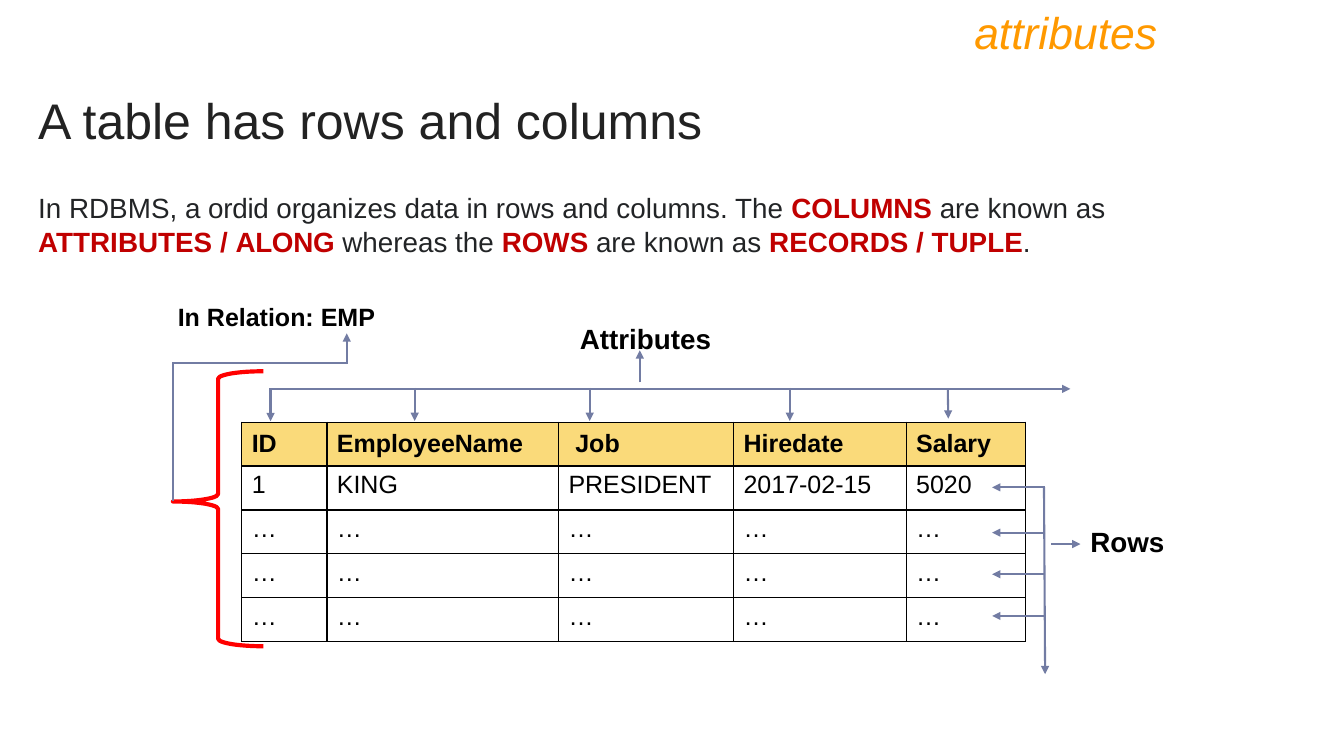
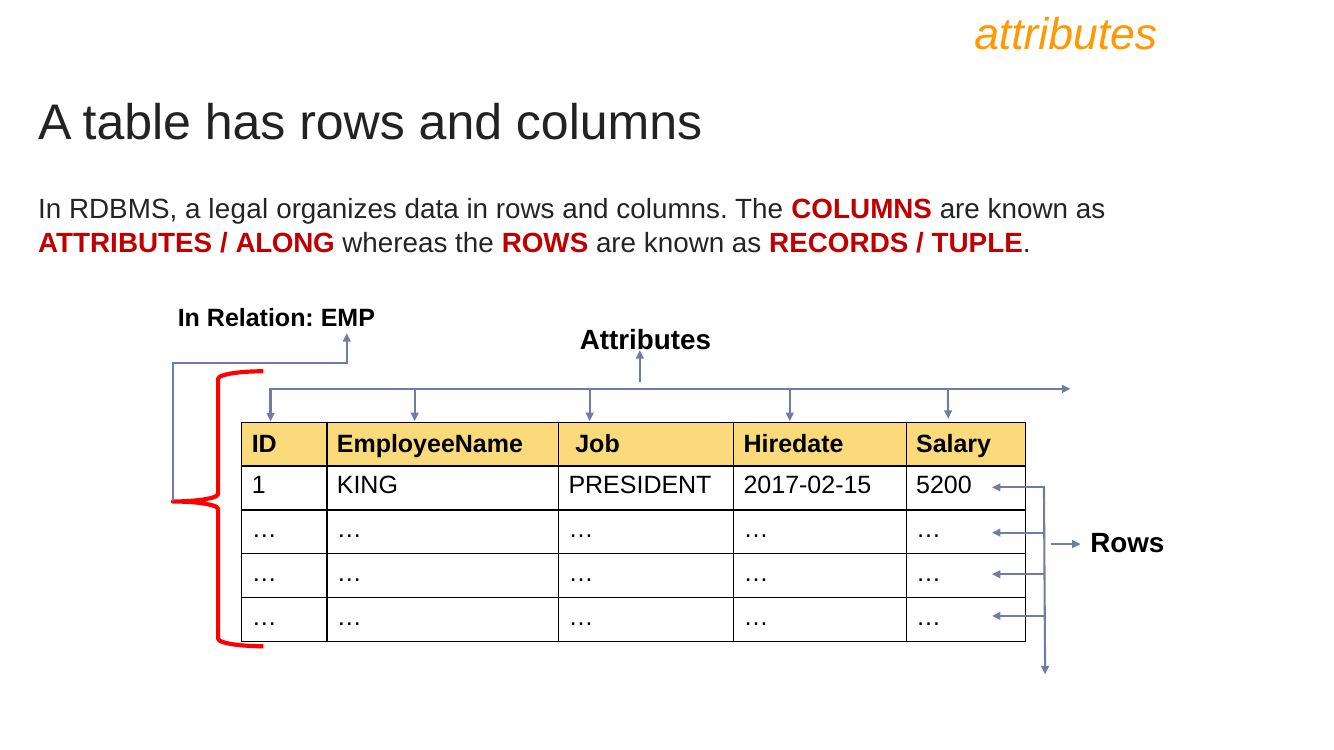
ordid: ordid -> legal
5020: 5020 -> 5200
